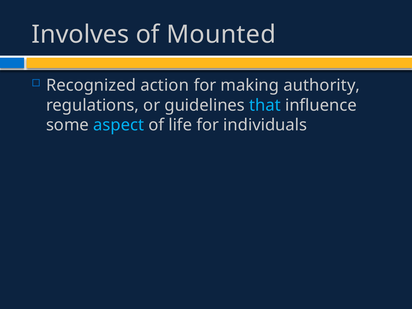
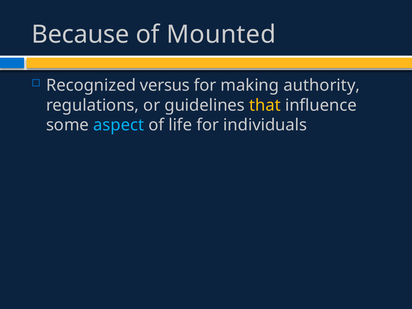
Involves: Involves -> Because
action: action -> versus
that colour: light blue -> yellow
